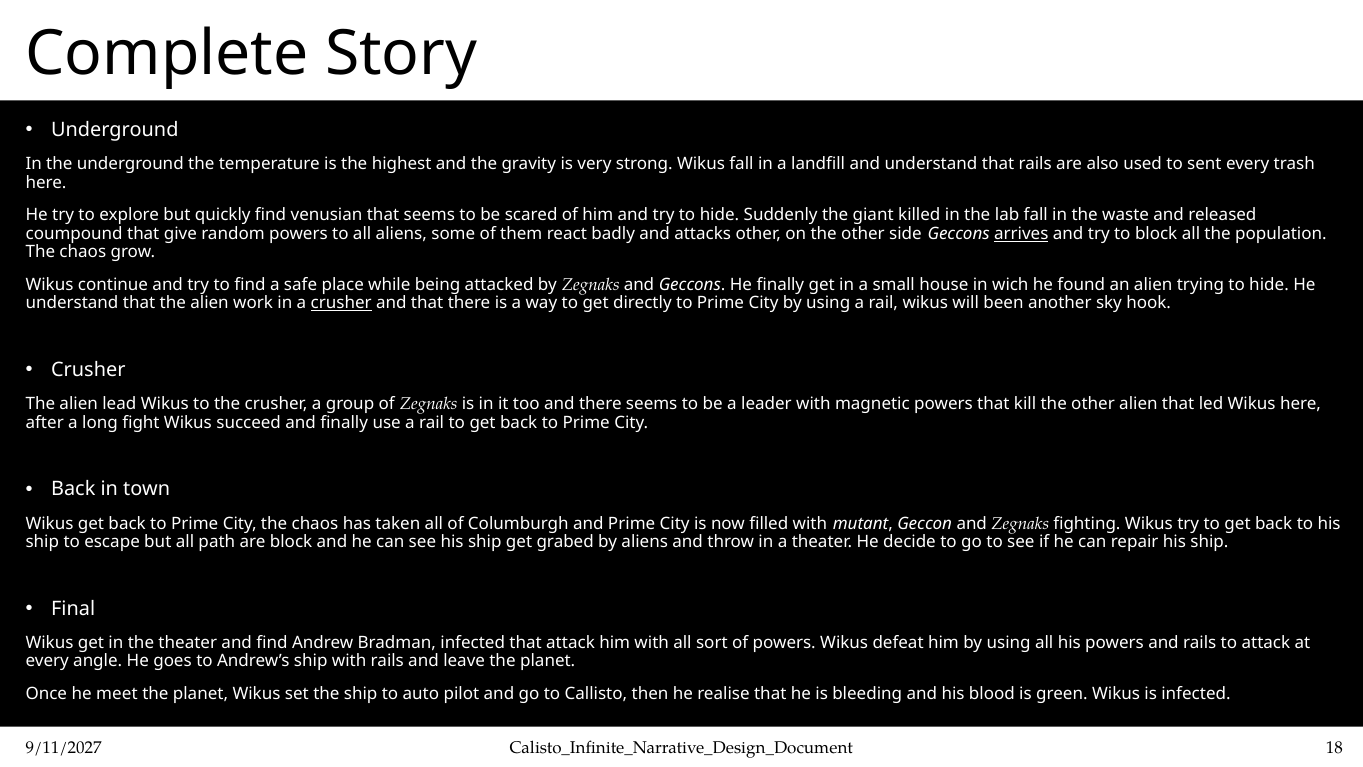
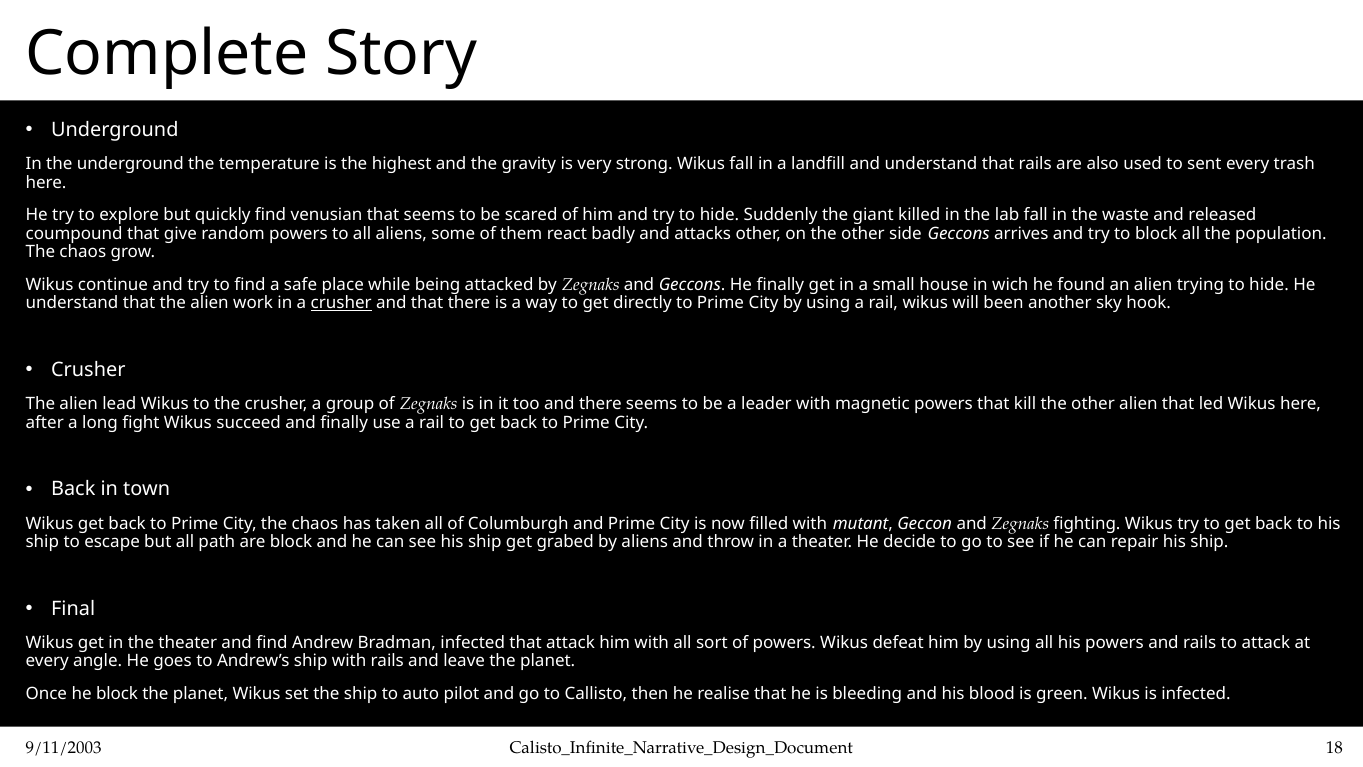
arrives underline: present -> none
he meet: meet -> block
9/11/2027: 9/11/2027 -> 9/11/2003
